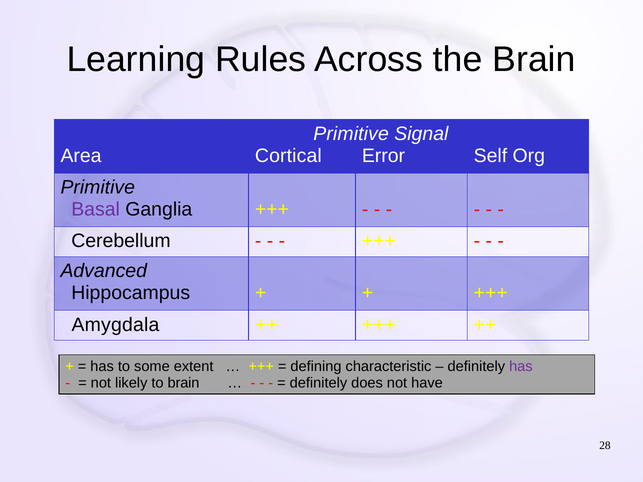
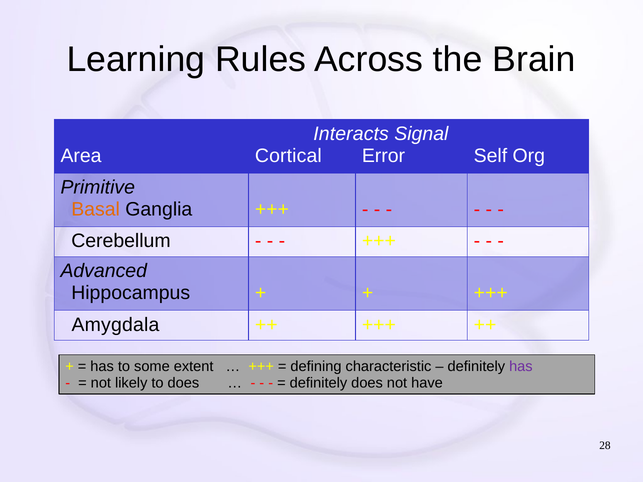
Primitive at (351, 134): Primitive -> Interacts
Basal colour: purple -> orange
to brain: brain -> does
